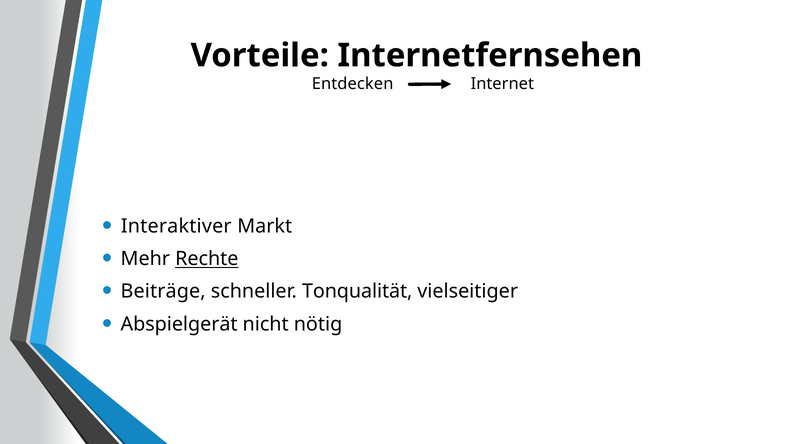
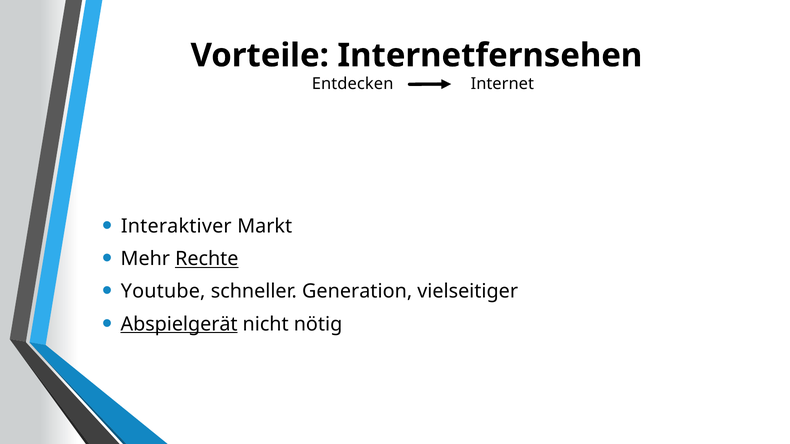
Beiträge: Beiträge -> Youtube
Tonqualität: Tonqualität -> Generation
Abspielgerät underline: none -> present
